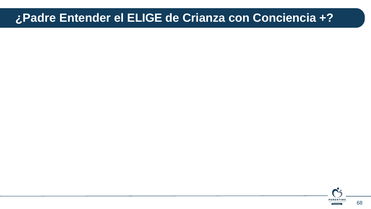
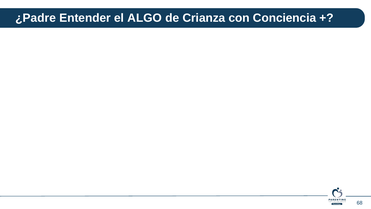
ELIGE: ELIGE -> ALGO
